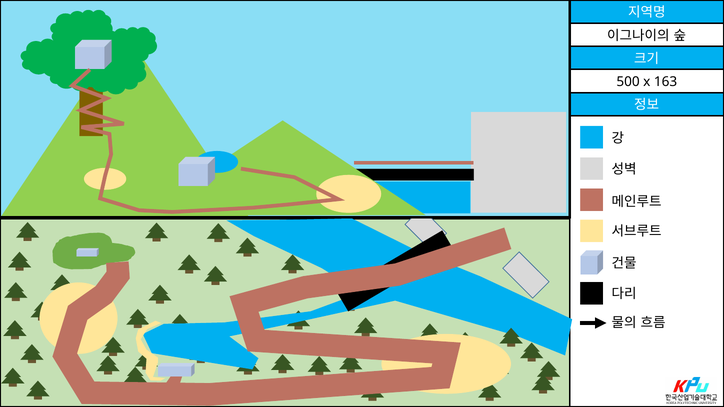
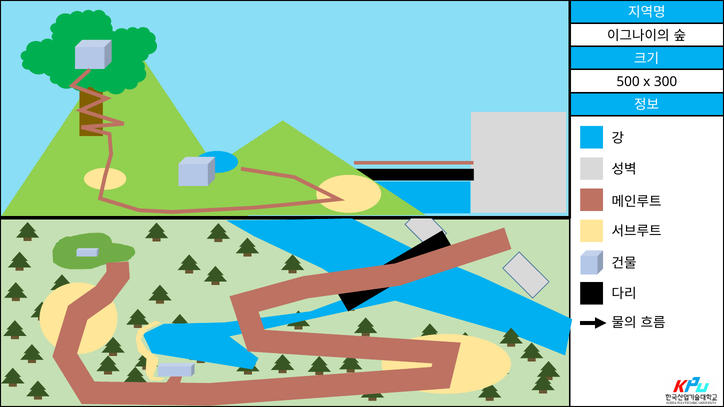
163: 163 -> 300
